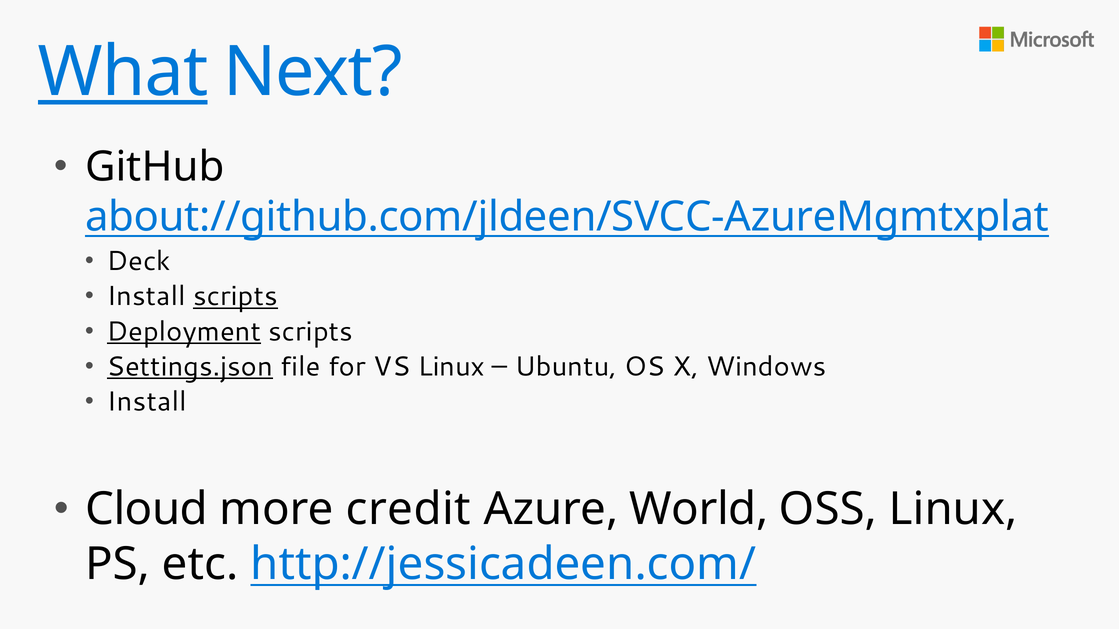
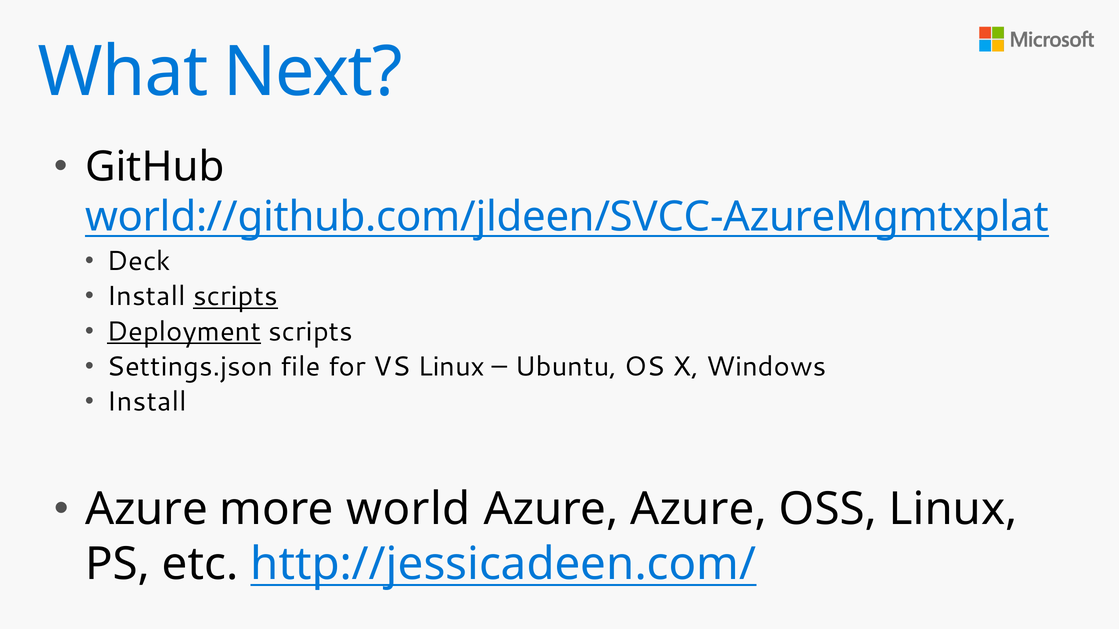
What underline: present -> none
about://github.com/jldeen/SVCC-AzureMgmtxplat: about://github.com/jldeen/SVCC-AzureMgmtxplat -> world://github.com/jldeen/SVCC-AzureMgmtxplat
Settings.json underline: present -> none
Cloud at (147, 510): Cloud -> Azure
credit: credit -> world
Azure World: World -> Azure
